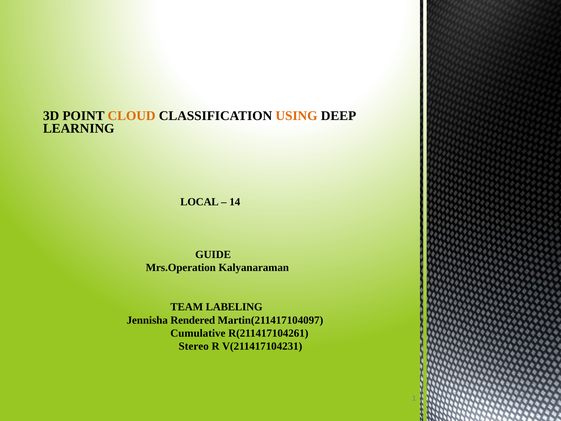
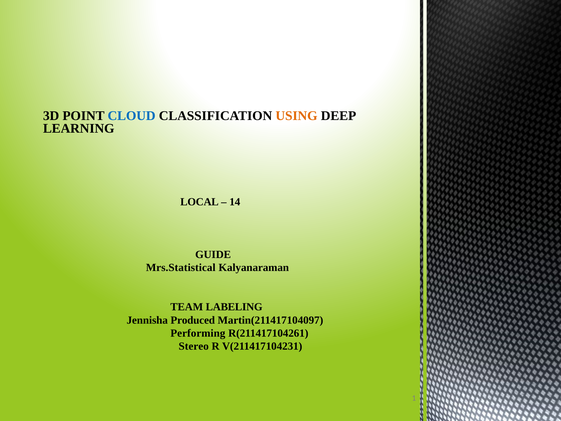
CLOUD colour: orange -> blue
Mrs.Operation: Mrs.Operation -> Mrs.Statistical
Rendered: Rendered -> Produced
Cumulative: Cumulative -> Performing
